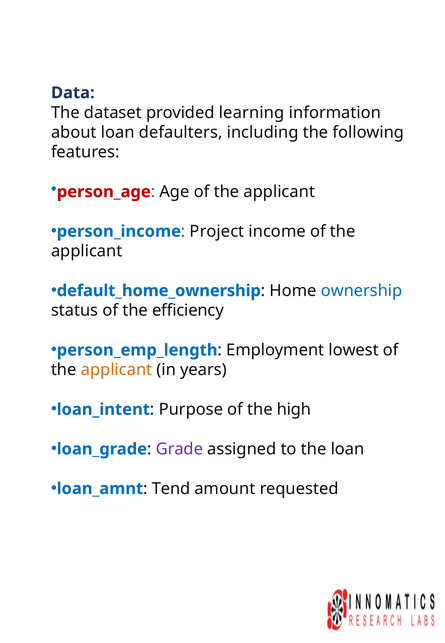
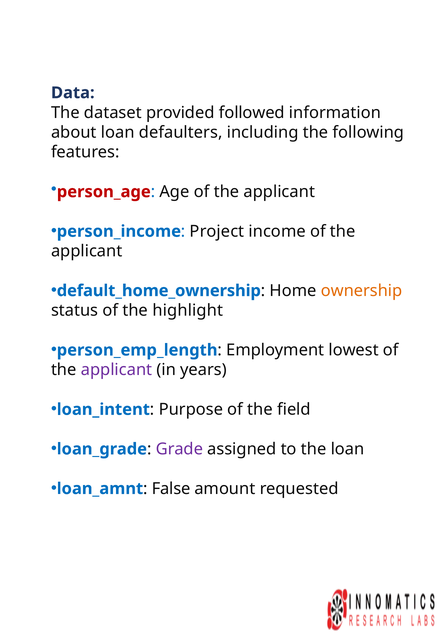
learning: learning -> followed
ownership colour: blue -> orange
efficiency: efficiency -> highlight
applicant at (116, 370) colour: orange -> purple
high: high -> field
Tend: Tend -> False
